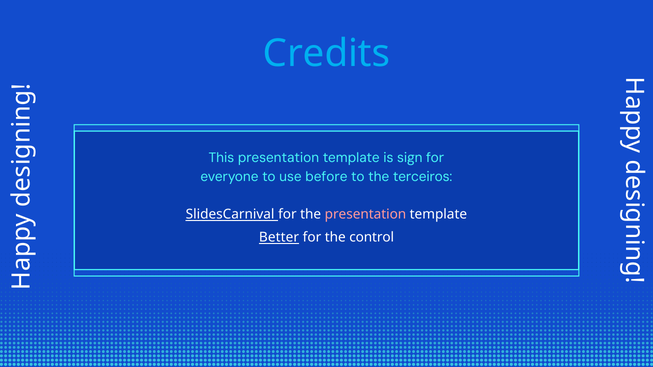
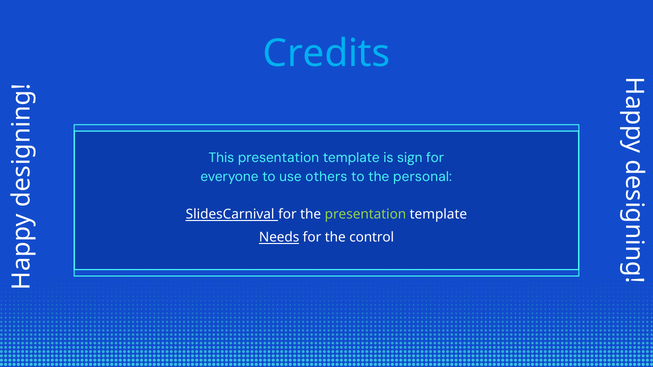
before: before -> others
terceiros: terceiros -> personal
presentation at (365, 215) colour: pink -> light green
Better: Better -> Needs
